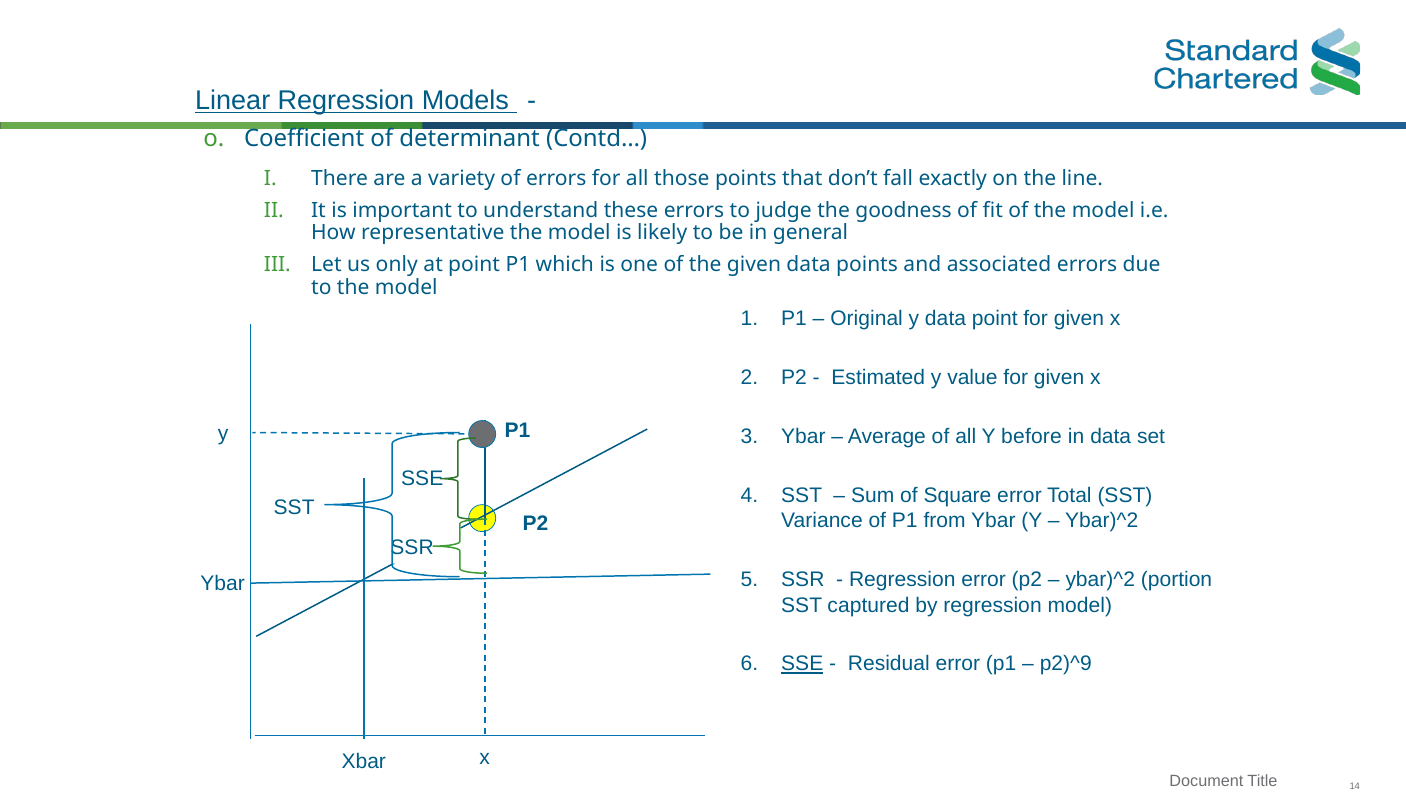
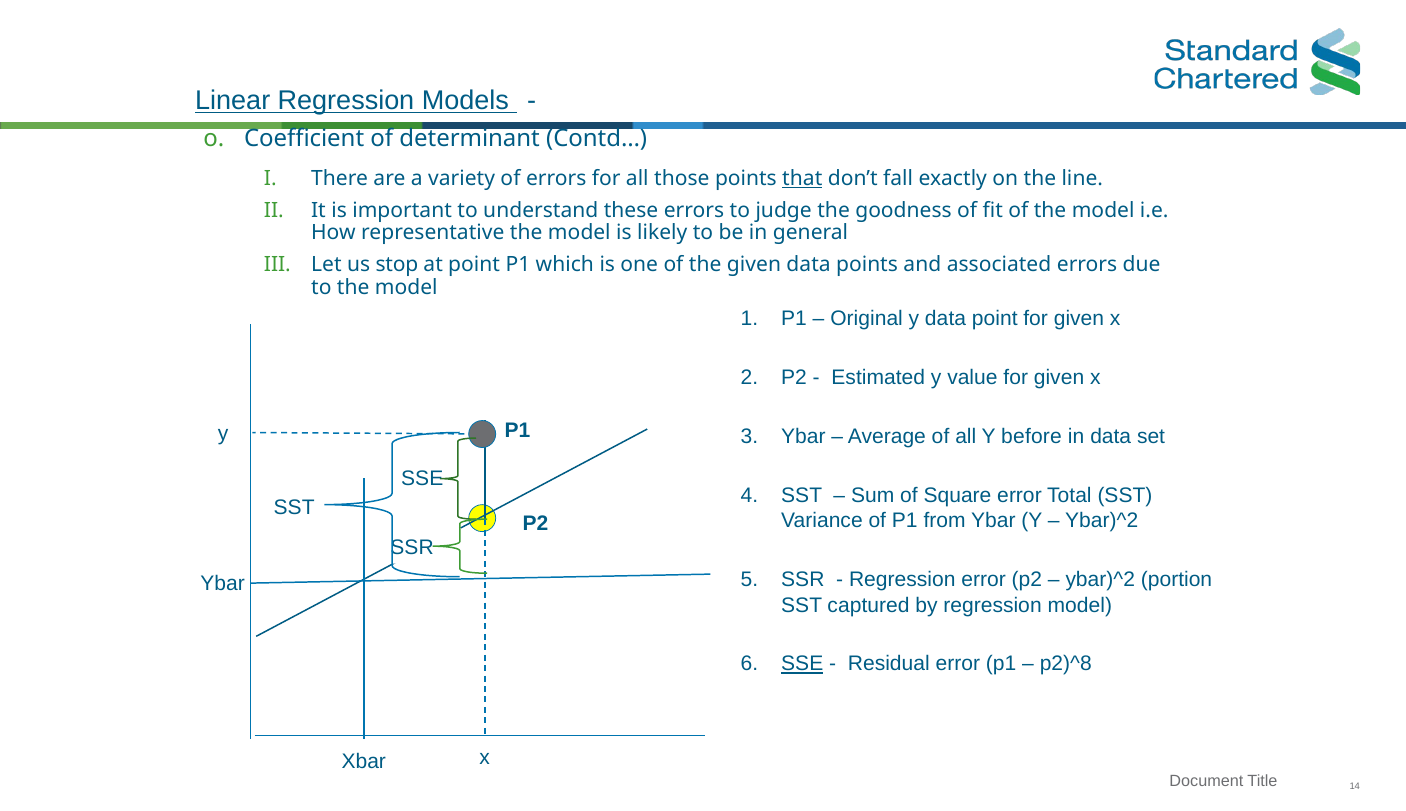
that underline: none -> present
only: only -> stop
p2)^9: p2)^9 -> p2)^8
